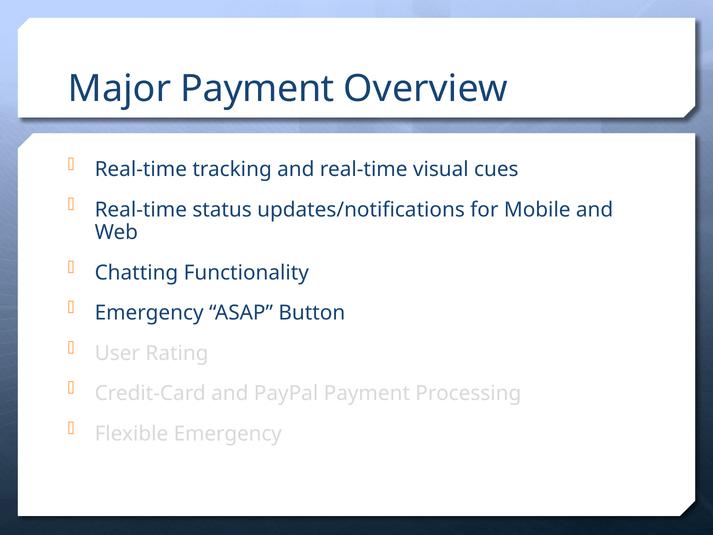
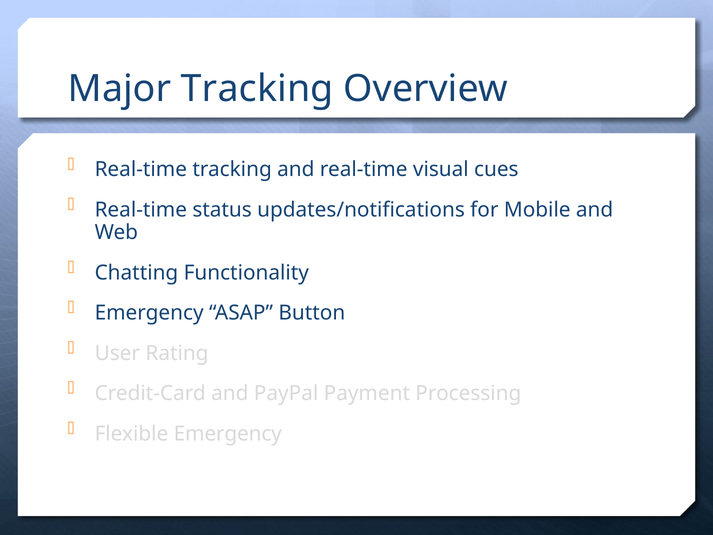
Major Payment: Payment -> Tracking
